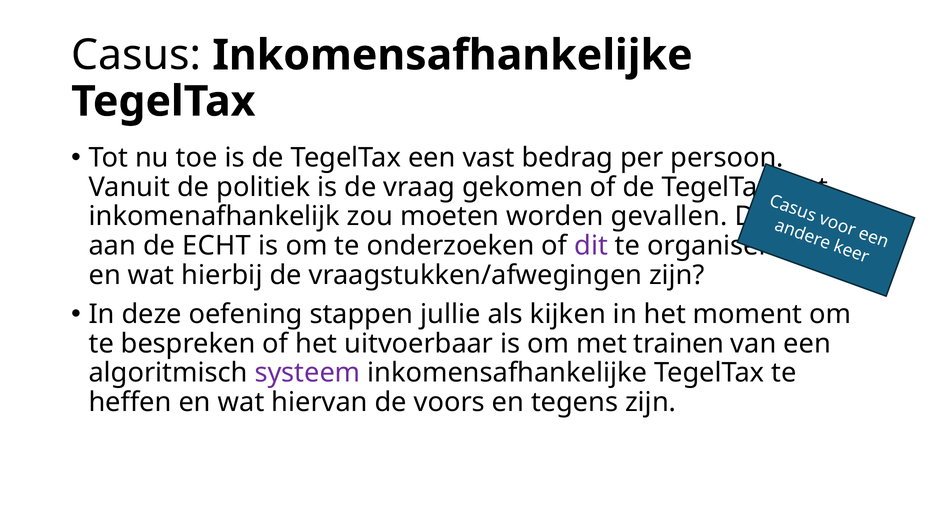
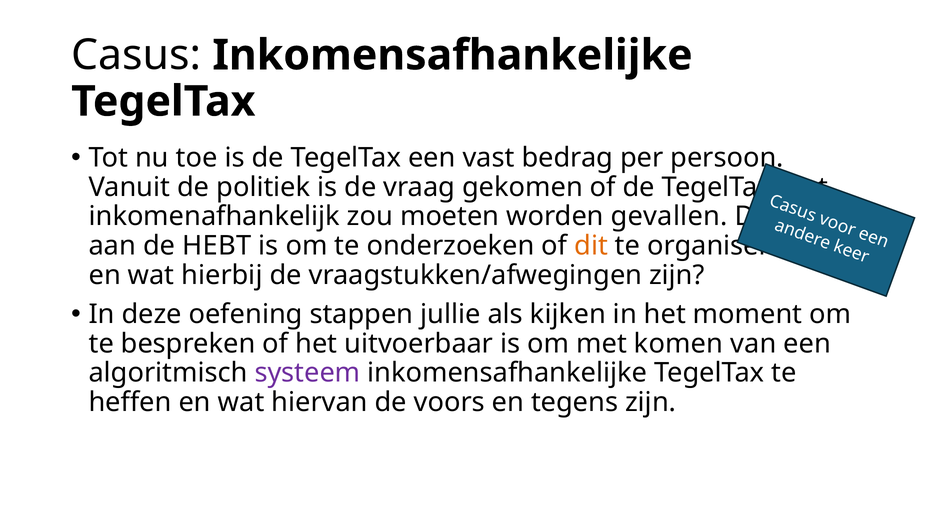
ECHT: ECHT -> HEBT
dit colour: purple -> orange
trainen: trainen -> komen
